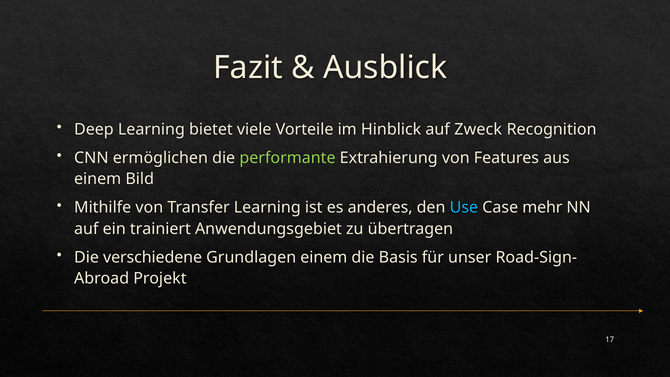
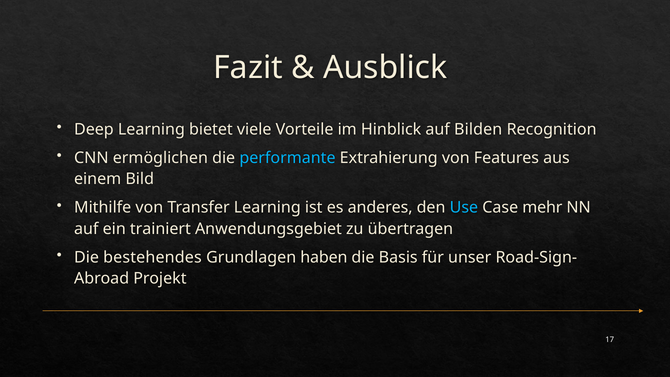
Zweck: Zweck -> Bilden
performante colour: light green -> light blue
verschiedene: verschiedene -> bestehendes
Grundlagen einem: einem -> haben
